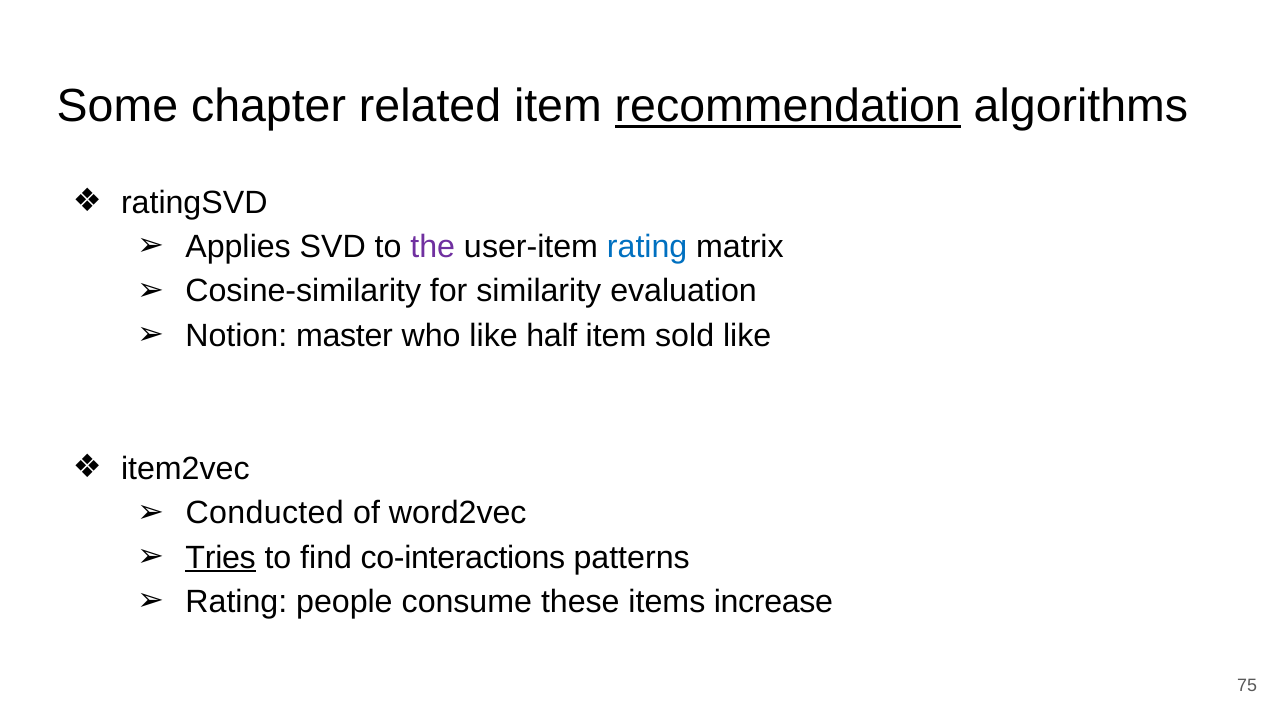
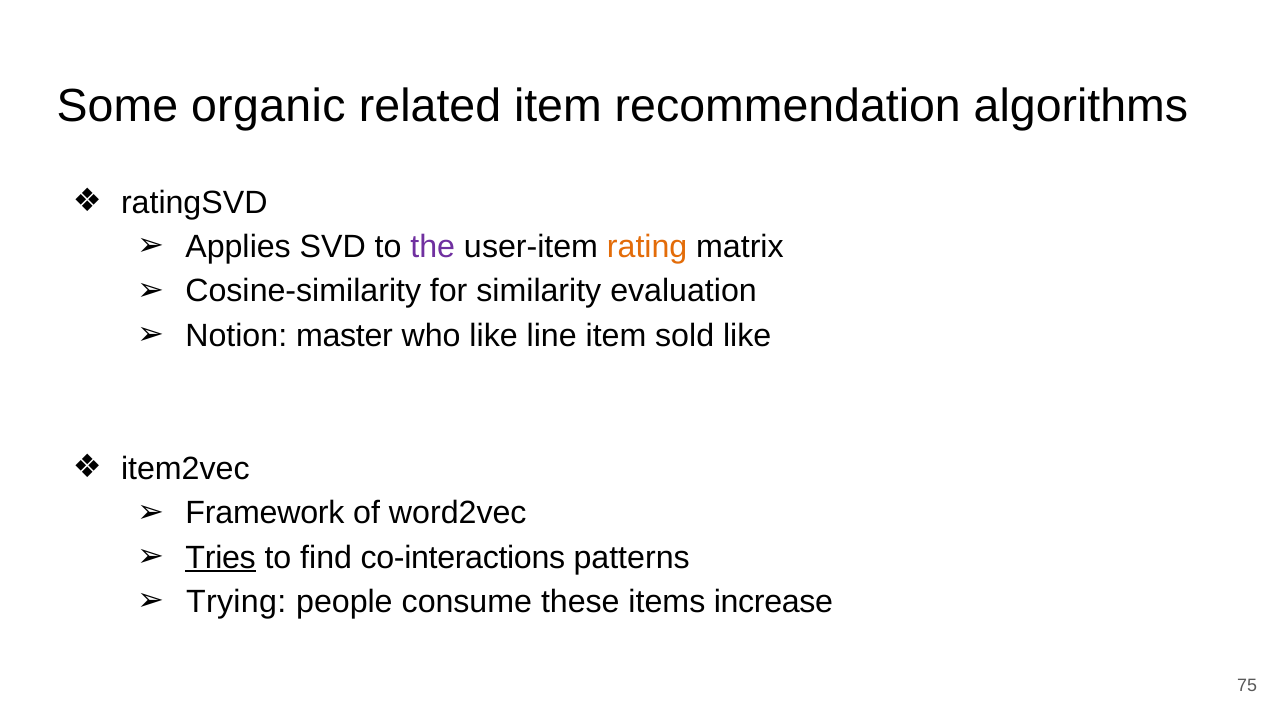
chapter: chapter -> organic
recommendation underline: present -> none
rating at (647, 247) colour: blue -> orange
half: half -> line
Conducted: Conducted -> Framework
Rating at (236, 602): Rating -> Trying
